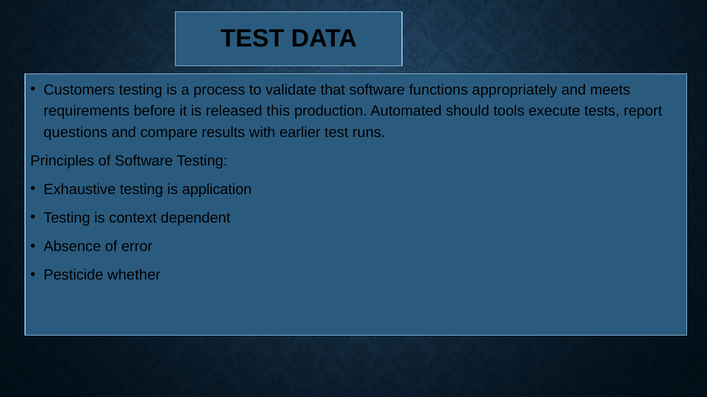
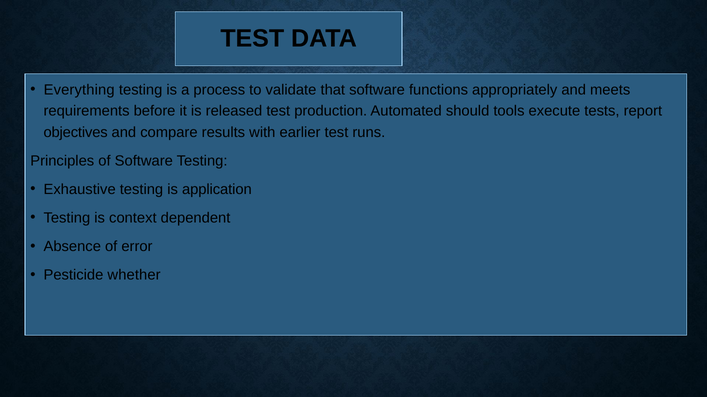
Customers: Customers -> Everything
released this: this -> test
questions: questions -> objectives
